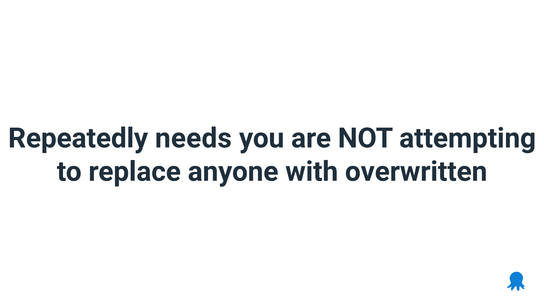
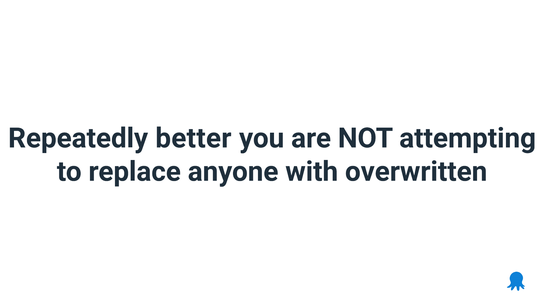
needs: needs -> better
